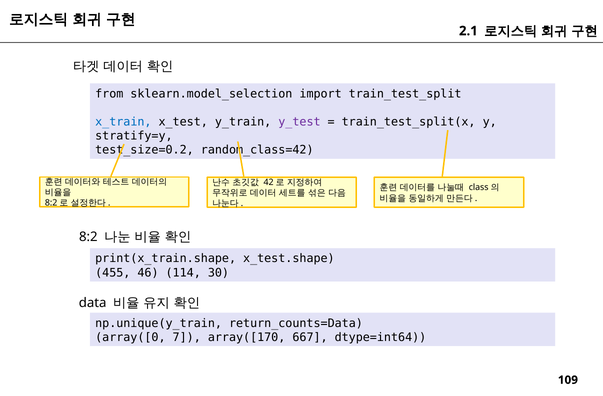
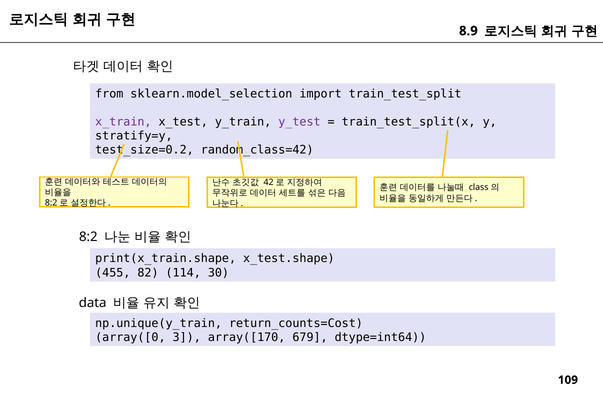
2.1: 2.1 -> 8.9
x_train colour: blue -> purple
46: 46 -> 82
return_counts=Data: return_counts=Data -> return_counts=Cost
7: 7 -> 3
667: 667 -> 679
